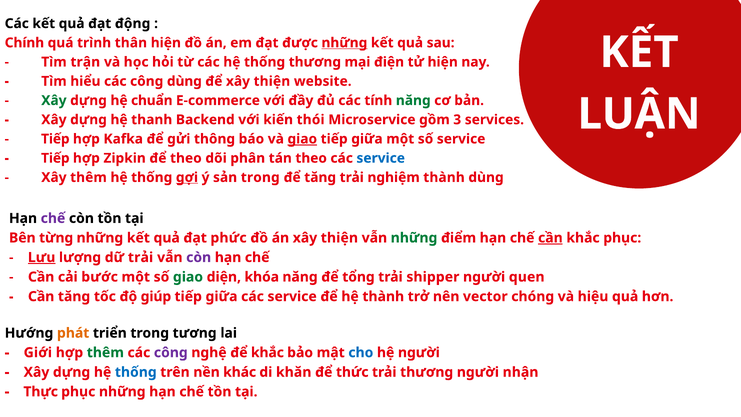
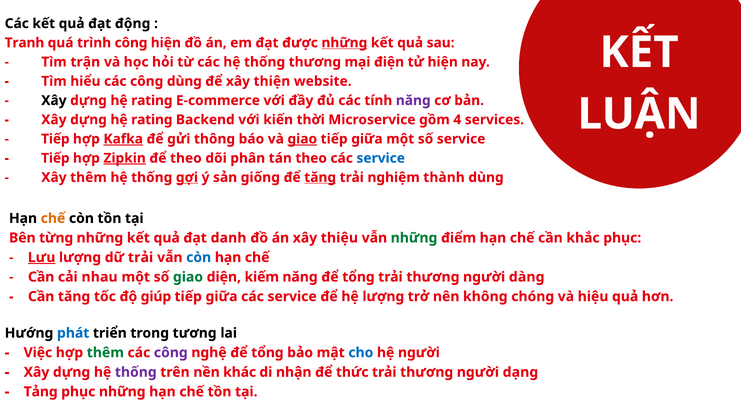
Chính: Chính -> Tranh
trình thân: thân -> công
Xây at (54, 100) colour: green -> black
chuẩn at (152, 100): chuẩn -> rating
năng at (413, 100) colour: green -> purple
thanh at (152, 120): thanh -> rating
thói: thói -> thời
3: 3 -> 4
Kafka underline: none -> present
Zipkin underline: none -> present
sản trong: trong -> giống
tăng at (320, 177) underline: none -> present
chế at (53, 218) colour: purple -> orange
phức: phức -> danh
án xây thiện: thiện -> thiệu
cần at (550, 238) underline: present -> none
còn at (199, 257) colour: purple -> blue
bước: bước -> nhau
khóa: khóa -> kiếm
shipper at (433, 277): shipper -> thương
quen: quen -> dàng
hệ thành: thành -> lượng
vector: vector -> không
phát colour: orange -> blue
Giới: Giới -> Việc
nghệ để khắc: khắc -> tổng
thống at (136, 372) colour: blue -> purple
khăn: khăn -> nhận
nhận: nhận -> dạng
Thực: Thực -> Tảng
